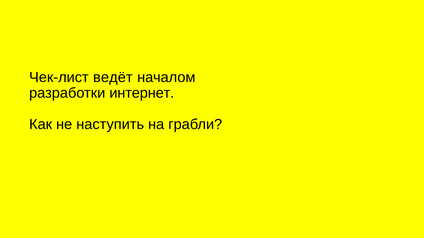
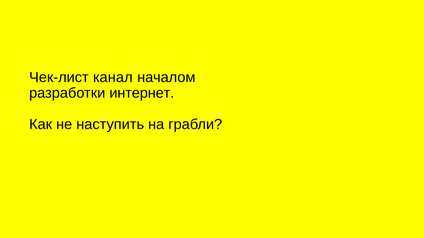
ведёт: ведёт -> канал
